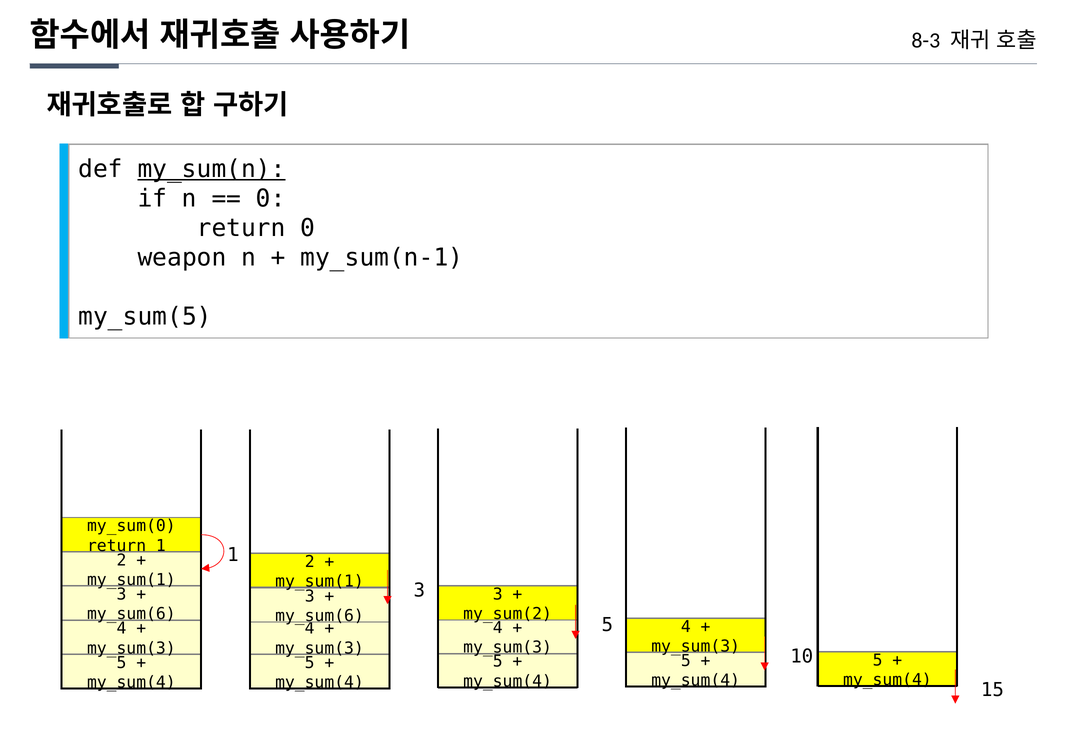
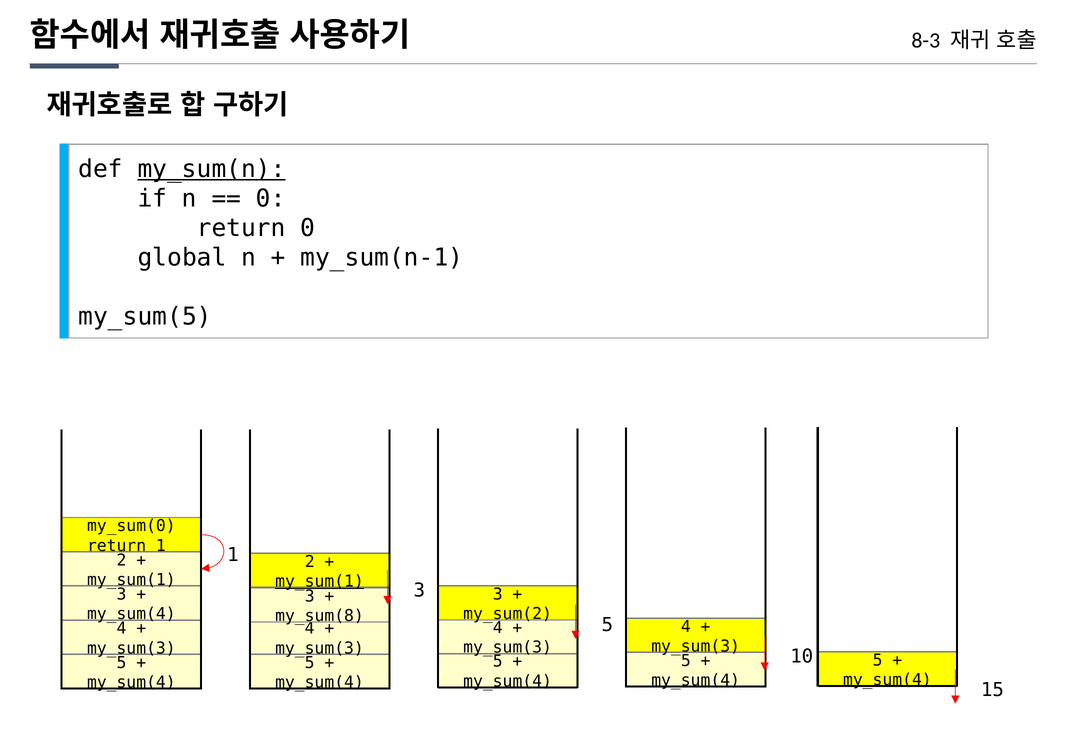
weapon: weapon -> global
my_sum(1 at (320, 581) underline: none -> present
my_sum(6 at (131, 614): my_sum(6 -> my_sum(4
my_sum(6 at (320, 616): my_sum(6 -> my_sum(8
